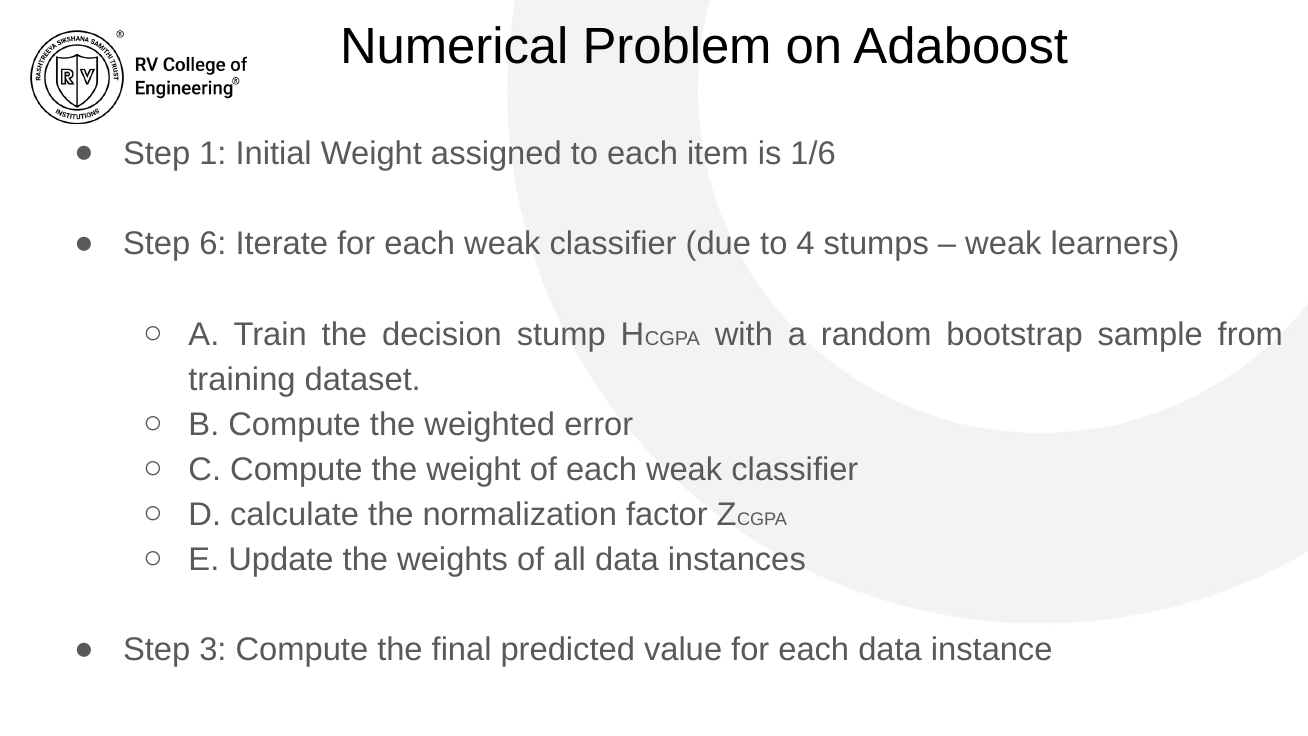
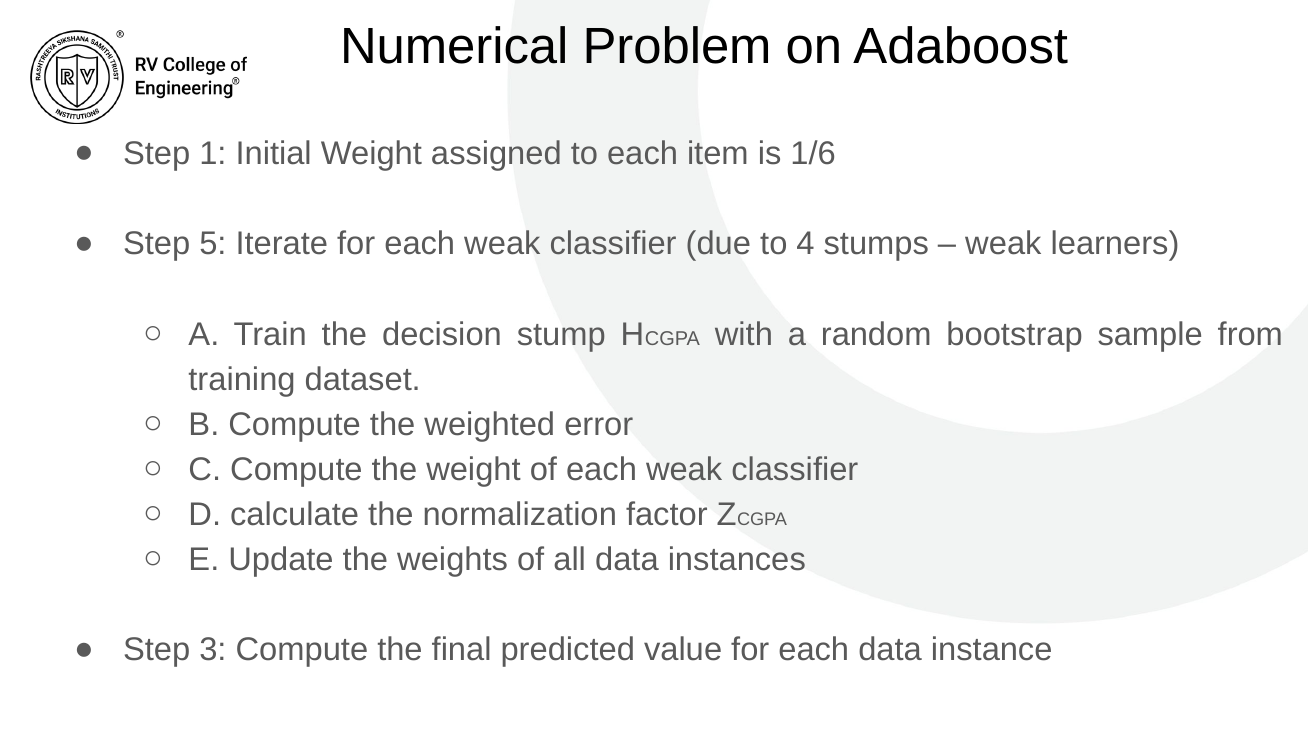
6: 6 -> 5
